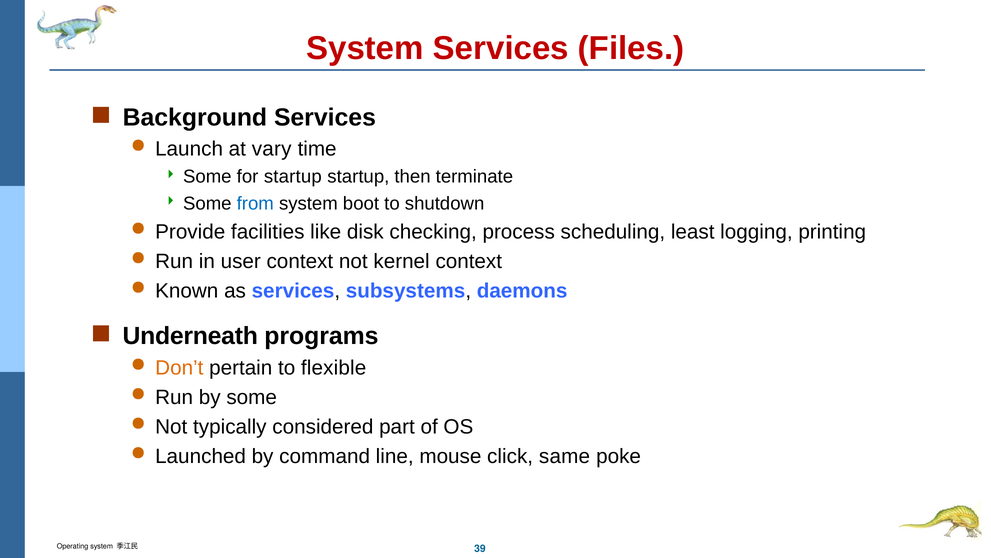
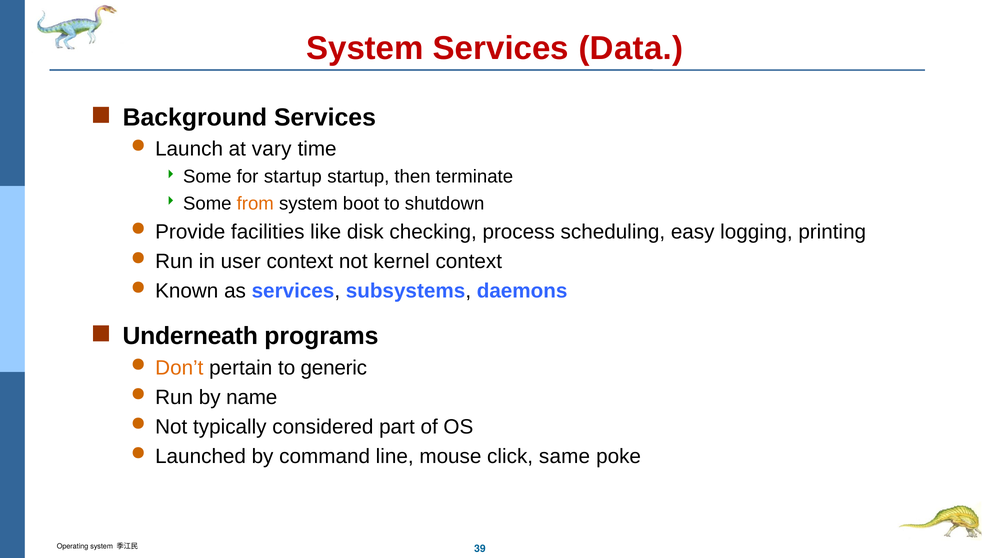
Files: Files -> Data
from colour: blue -> orange
least: least -> easy
flexible: flexible -> generic
by some: some -> name
